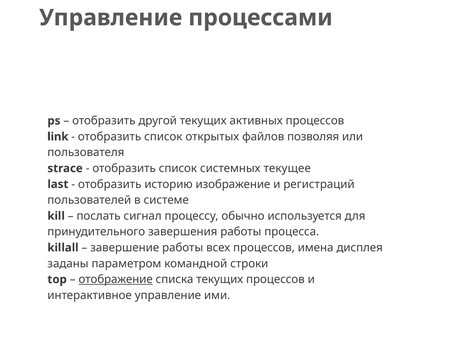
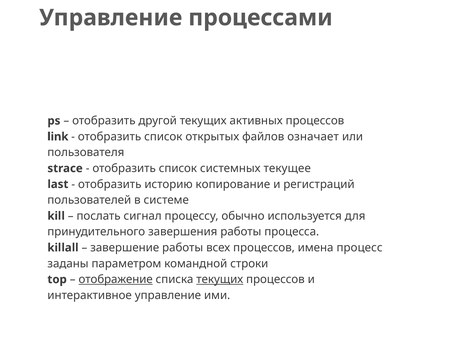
позволяя: позволяя -> означает
изображение: изображение -> копирование
дисплея: дисплея -> процесс
текущих at (220, 279) underline: none -> present
